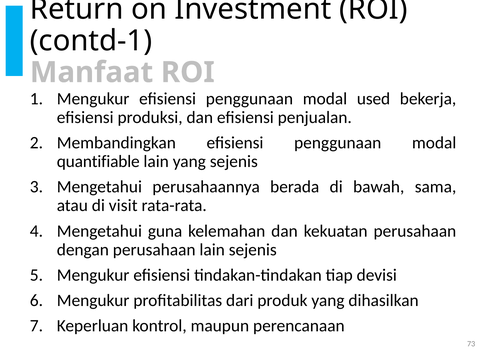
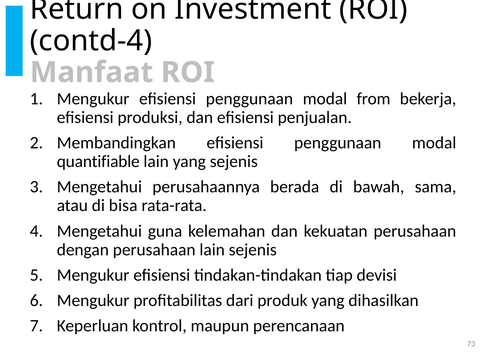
contd-1: contd-1 -> contd-4
used: used -> from
visit: visit -> bisa
